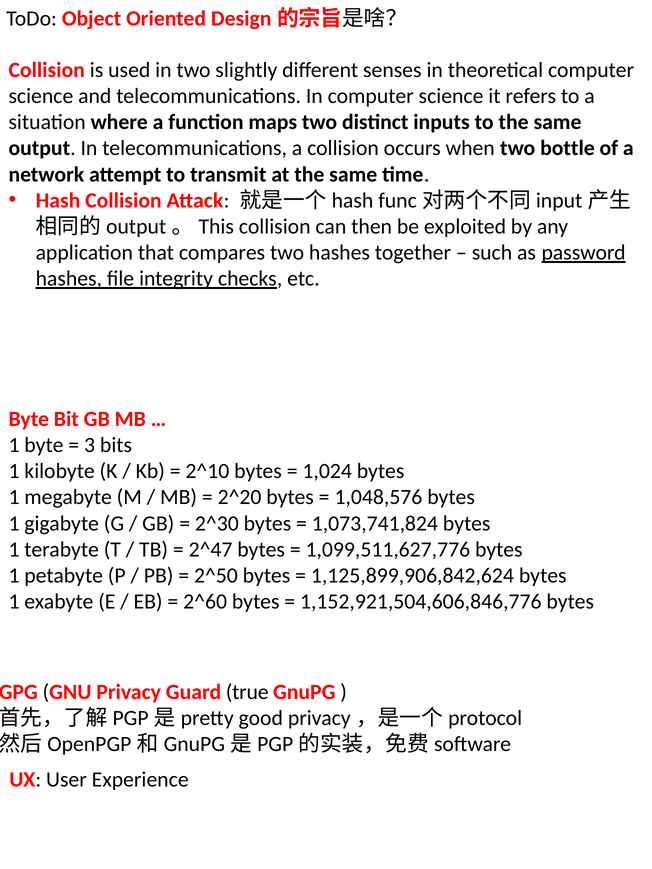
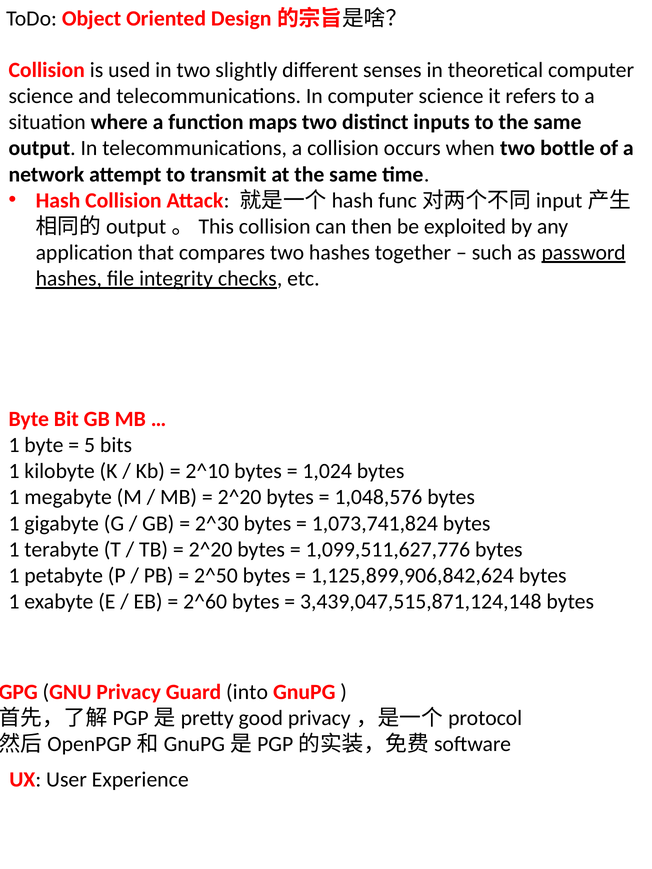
3: 3 -> 5
2^47 at (211, 550): 2^47 -> 2^20
1,152,921,504,606,846,776: 1,152,921,504,606,846,776 -> 3,439,047,515,871,124,148
true: true -> into
